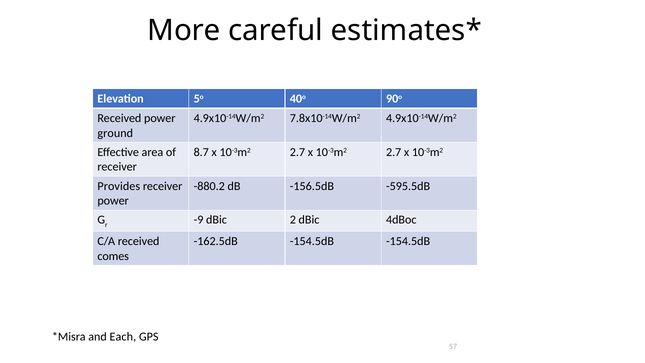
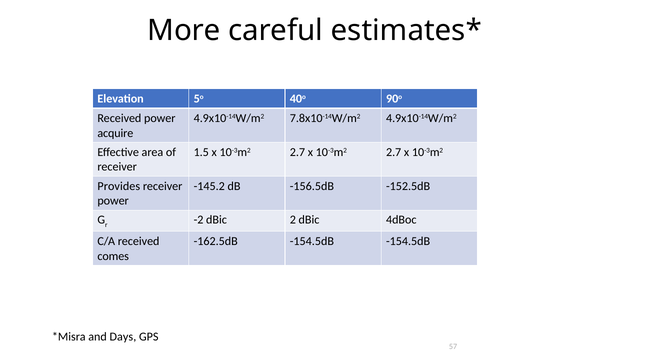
ground: ground -> acquire
8.7: 8.7 -> 1.5
-880.2: -880.2 -> -145.2
-595.5dB: -595.5dB -> -152.5dB
-9: -9 -> -2
Each: Each -> Days
